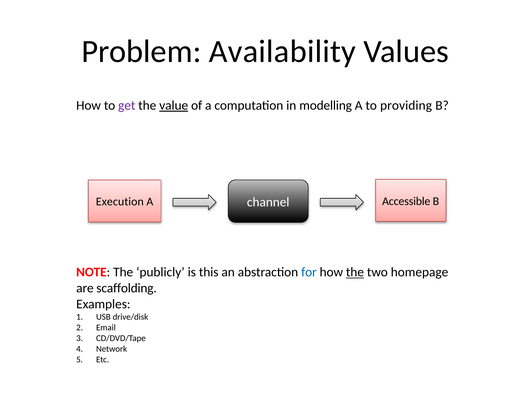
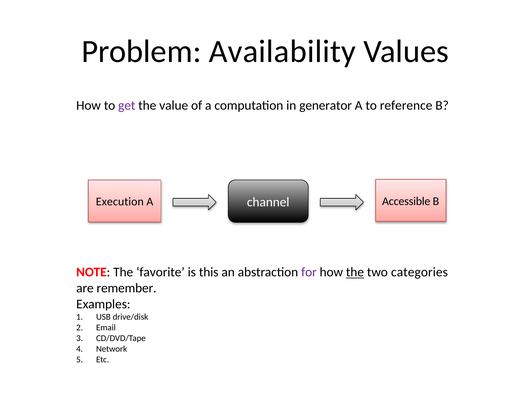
value underline: present -> none
modelling: modelling -> generator
providing: providing -> reference
publicly: publicly -> favorite
for colour: blue -> purple
homepage: homepage -> categories
scaffolding: scaffolding -> remember
